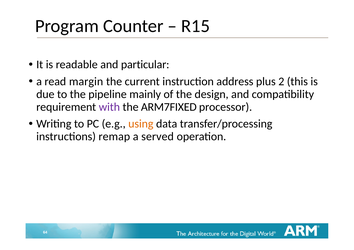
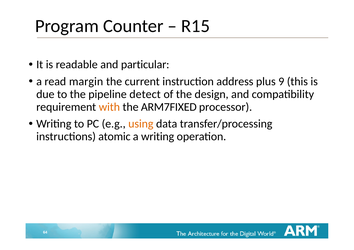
2: 2 -> 9
mainly: mainly -> detect
with colour: purple -> orange
remap: remap -> atomic
a served: served -> writing
